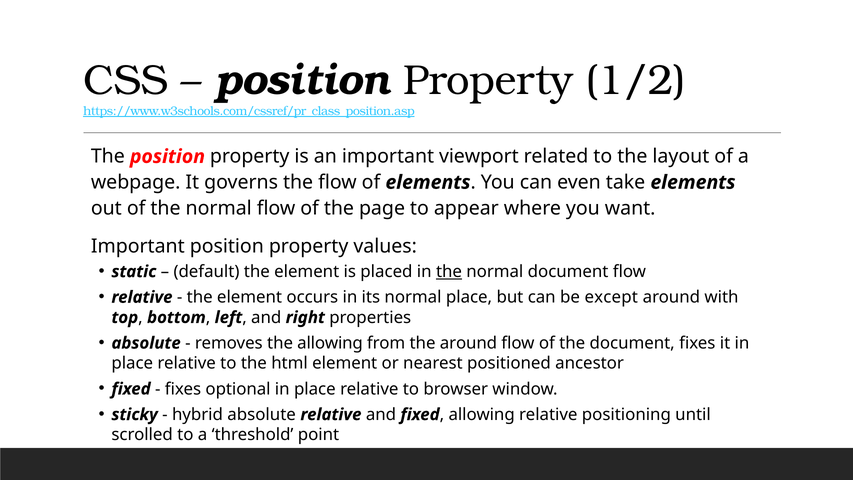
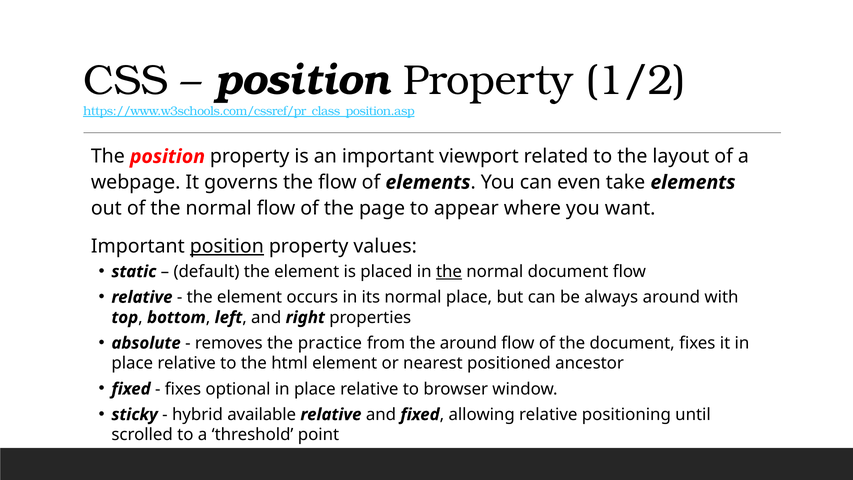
position at (227, 246) underline: none -> present
except: except -> always
the allowing: allowing -> practice
hybrid absolute: absolute -> available
